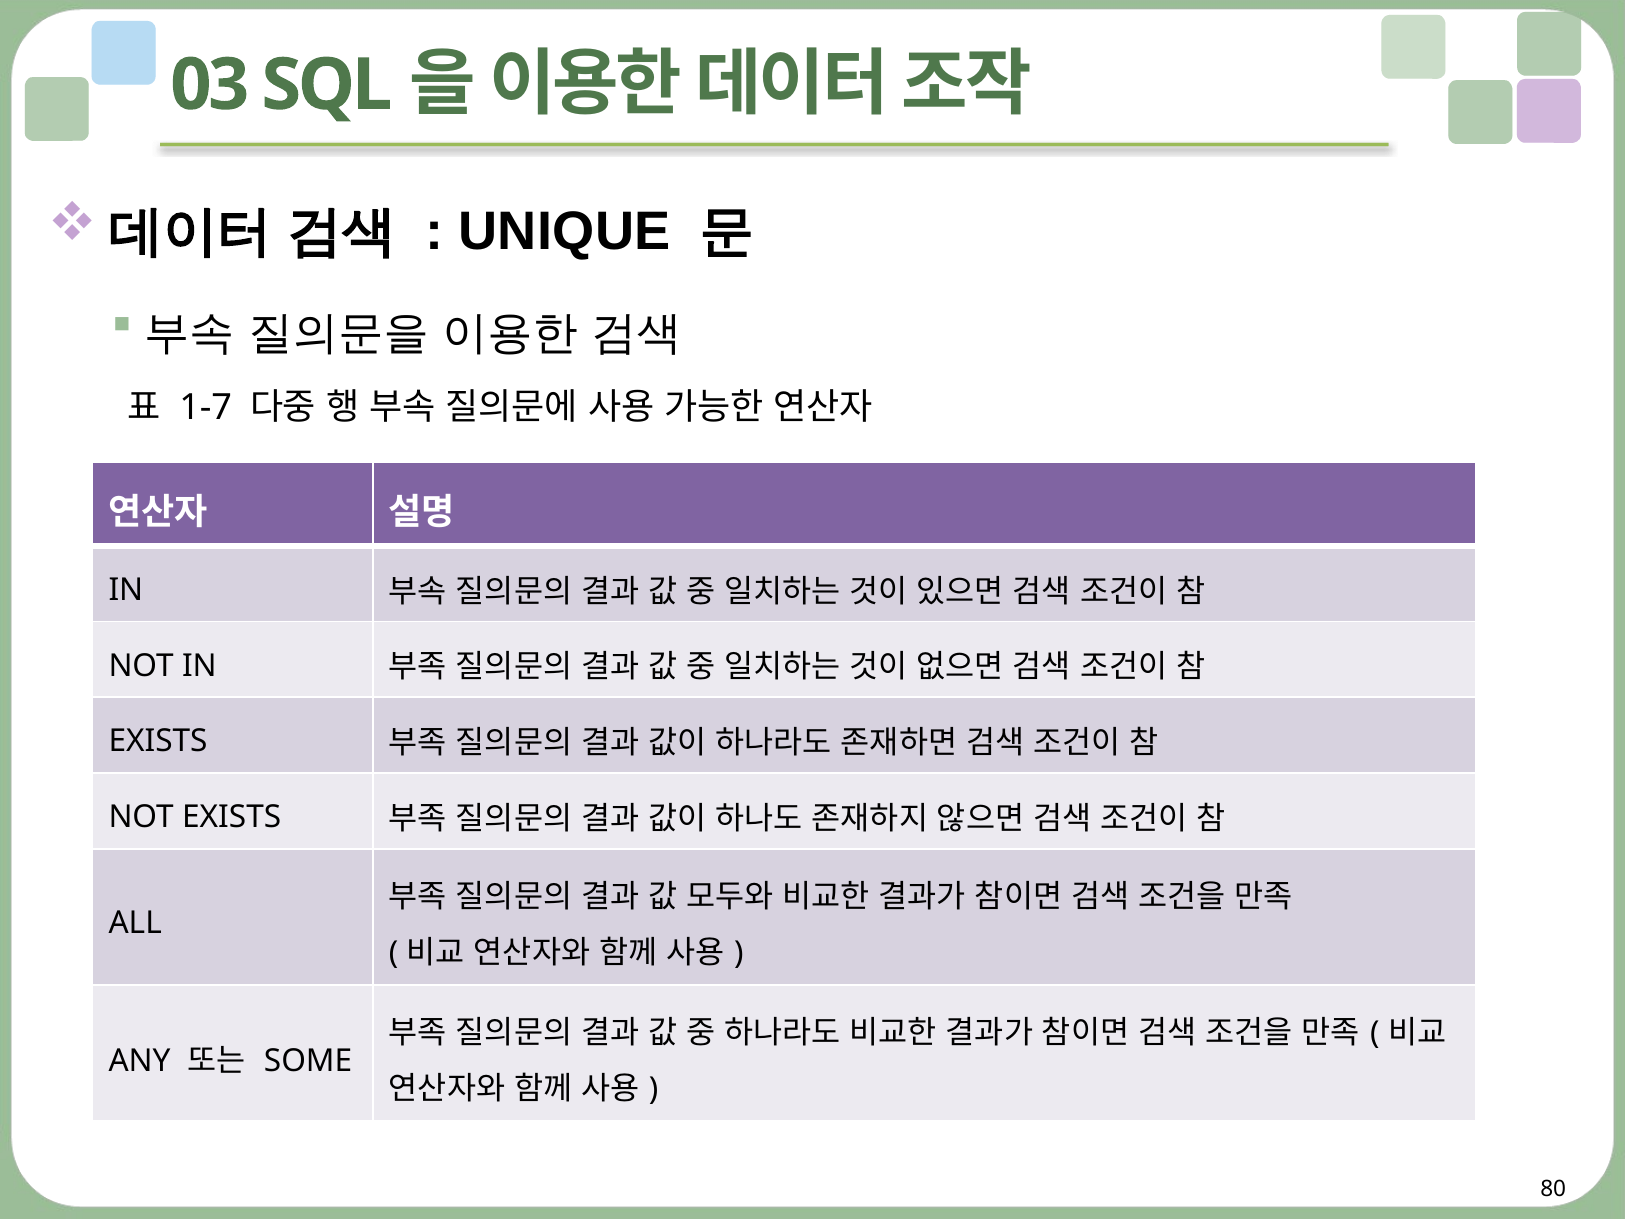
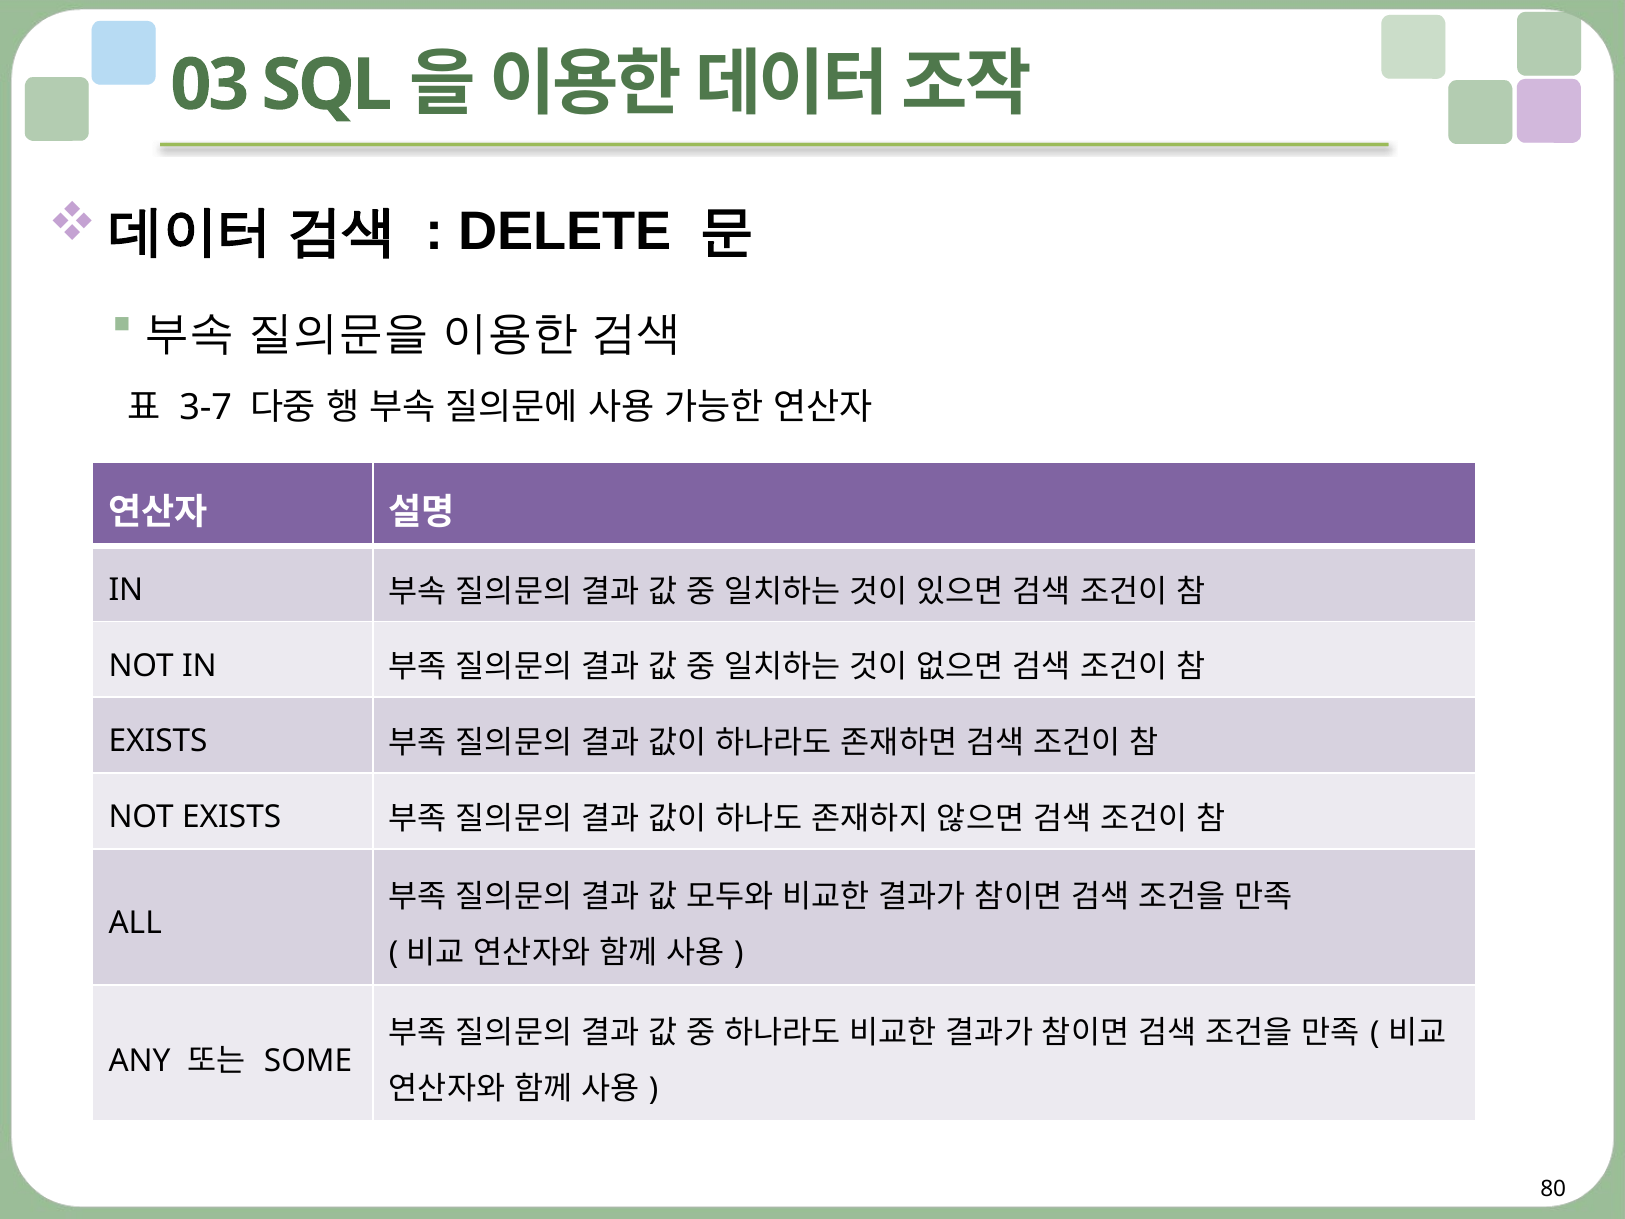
UNIQUE: UNIQUE -> DELETE
1-7: 1-7 -> 3-7
